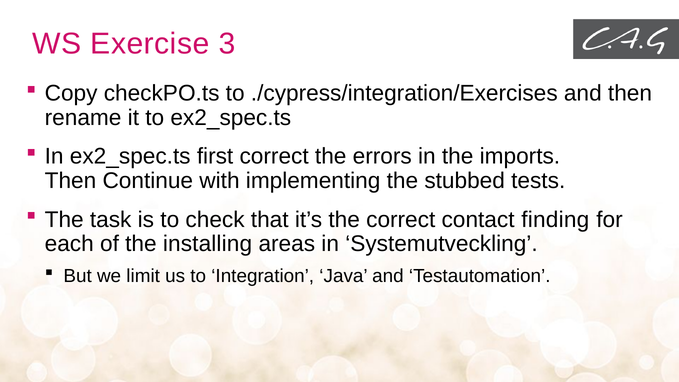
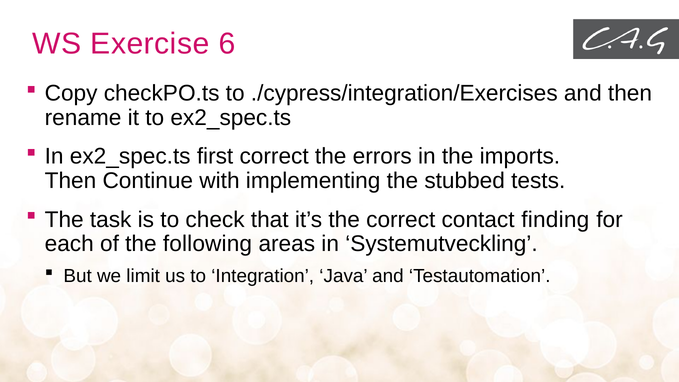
3: 3 -> 6
installing: installing -> following
